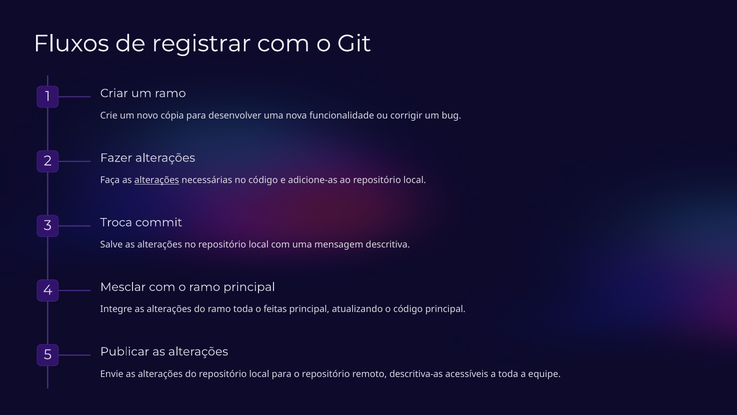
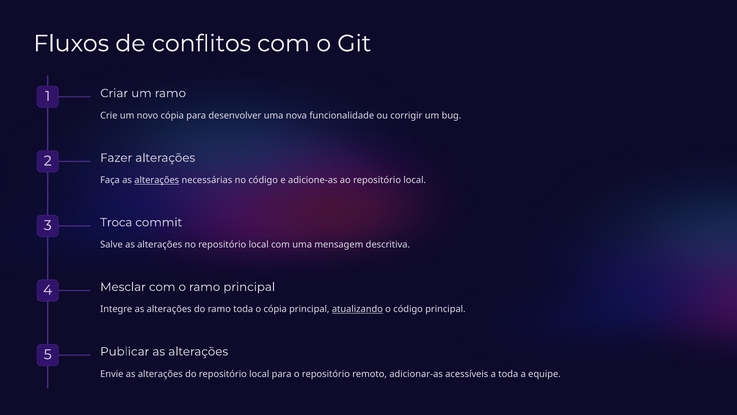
registrar: registrar -> conflitos
o feitas: feitas -> cópia
atualizando underline: none -> present
descritiva-as: descritiva-as -> adicionar-as
